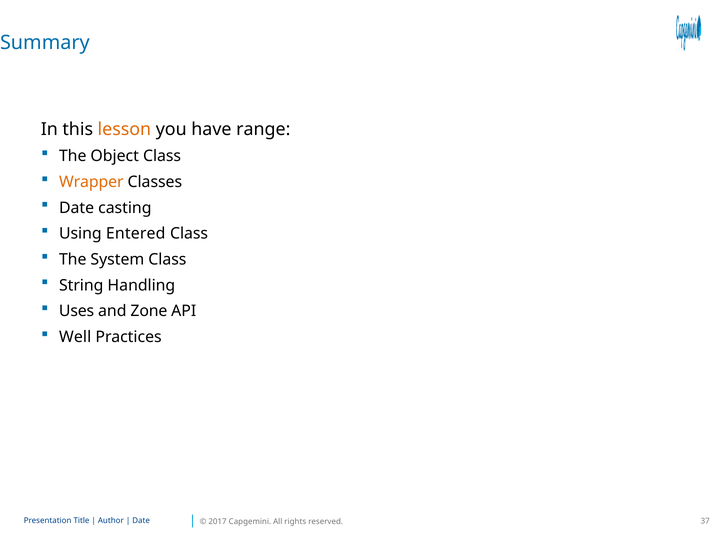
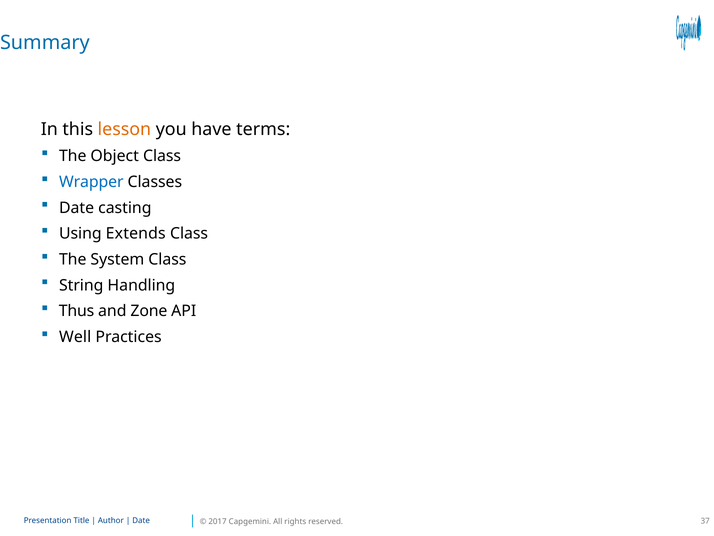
range: range -> terms
Wrapper colour: orange -> blue
Entered: Entered -> Extends
Uses: Uses -> Thus
